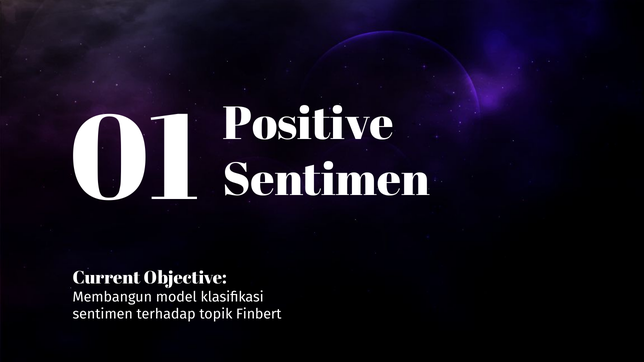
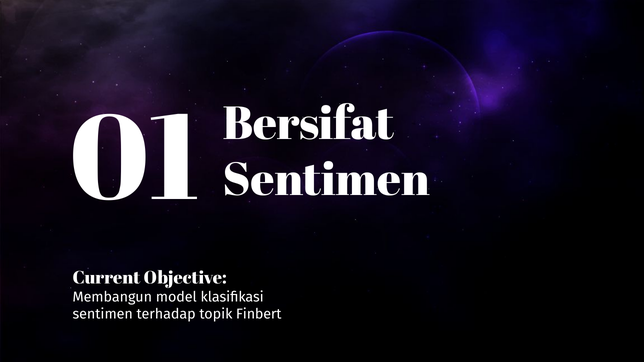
Positive: Positive -> Bersifat
